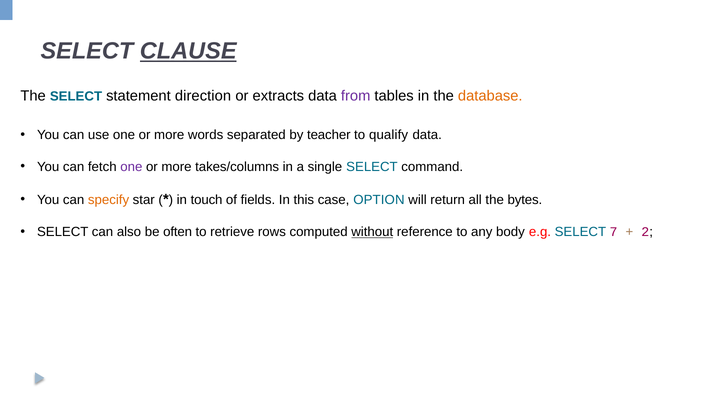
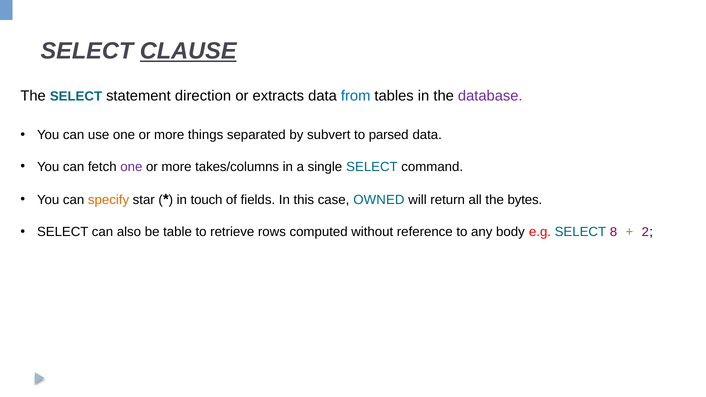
from colour: purple -> blue
database colour: orange -> purple
words: words -> things
teacher: teacher -> subvert
qualify: qualify -> parsed
OPTION: OPTION -> OWNED
often: often -> table
without underline: present -> none
7: 7 -> 8
